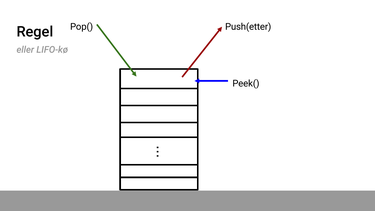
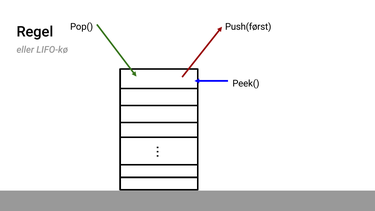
Push(etter: Push(etter -> Push(først
